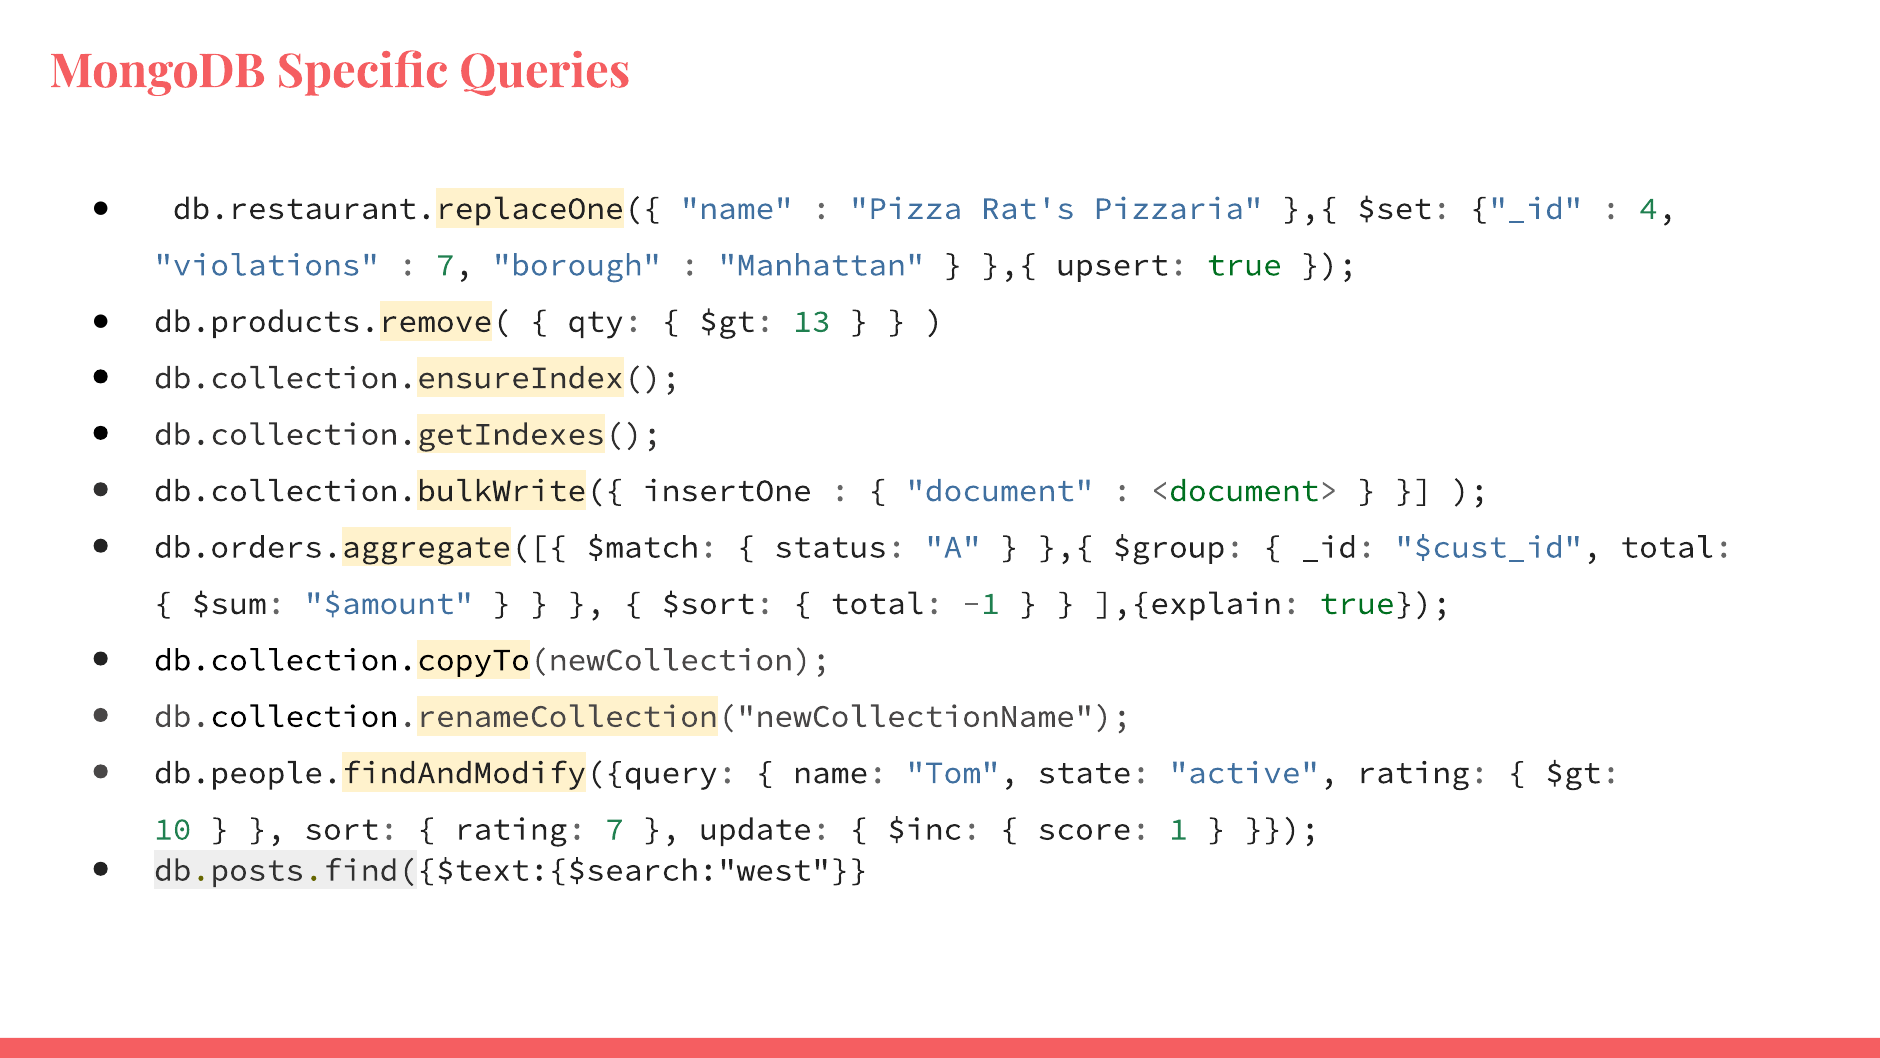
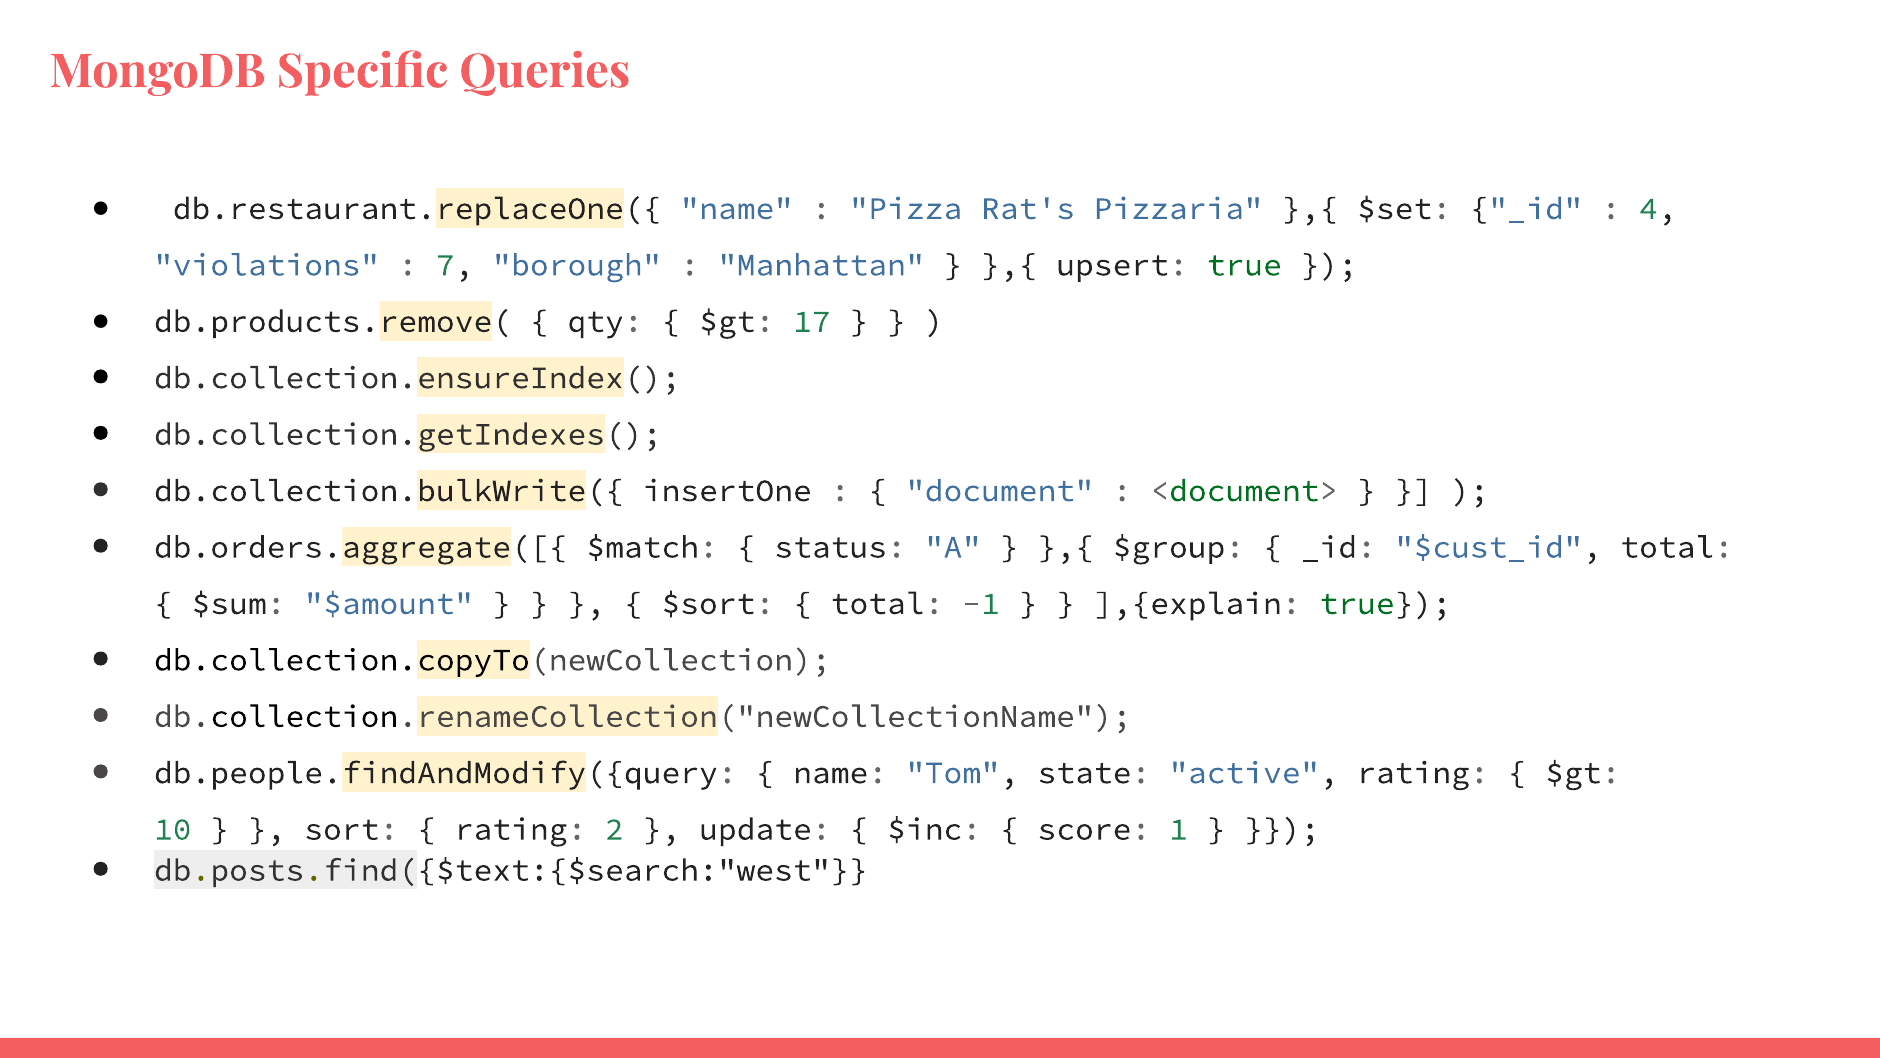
13: 13 -> 17
rating 7: 7 -> 2
